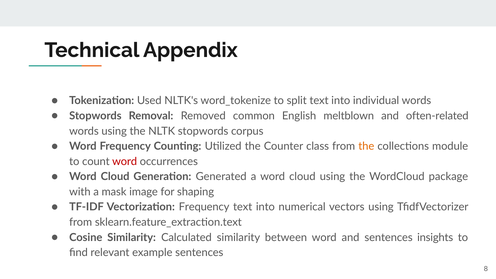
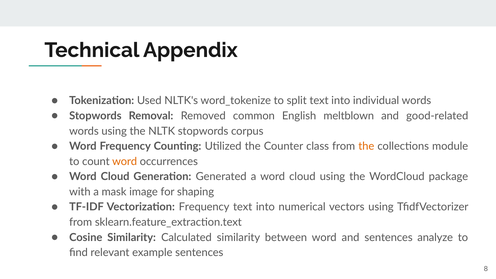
often-related: often-related -> good-related
word at (125, 161) colour: red -> orange
insights: insights -> analyze
